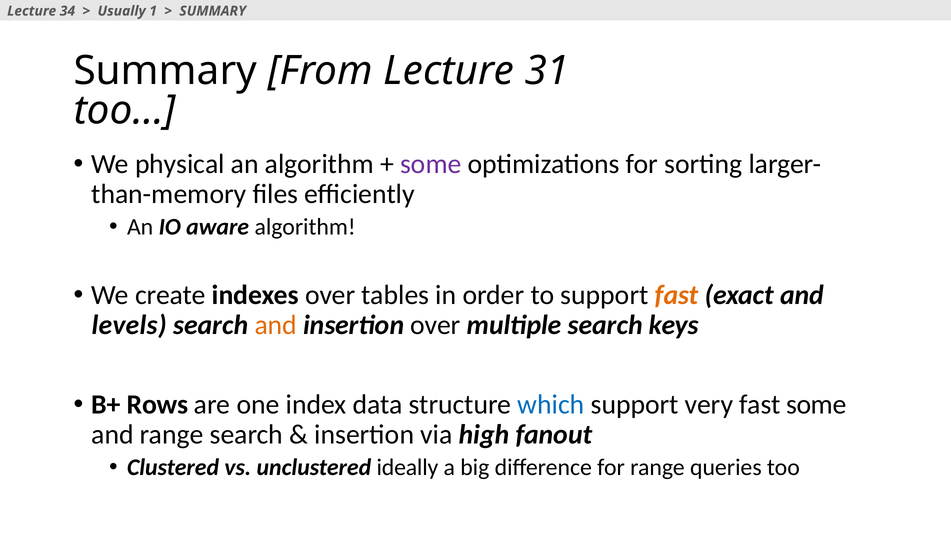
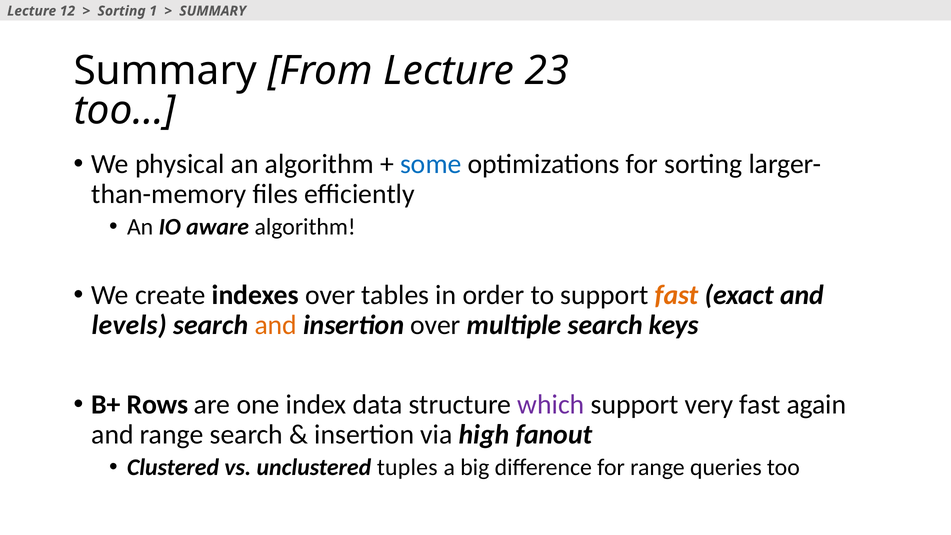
34: 34 -> 12
Usually at (122, 11): Usually -> Sorting
31: 31 -> 23
some at (431, 164) colour: purple -> blue
which colour: blue -> purple
fast some: some -> again
ideally: ideally -> tuples
